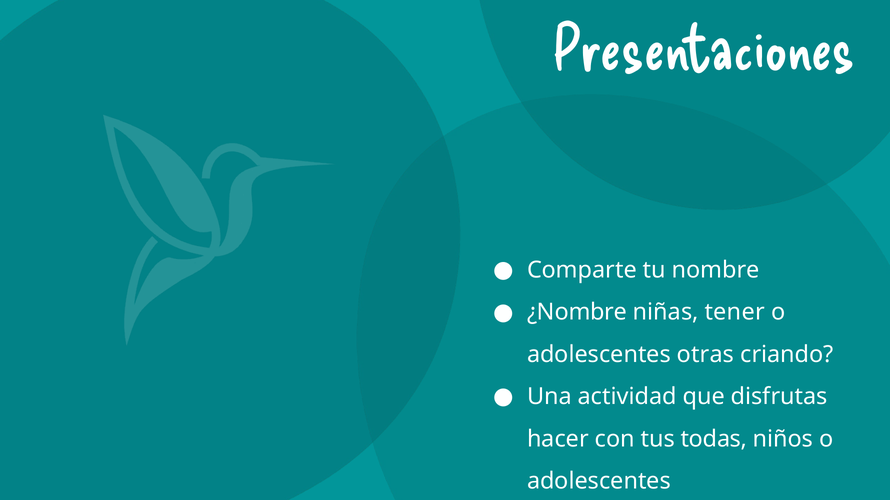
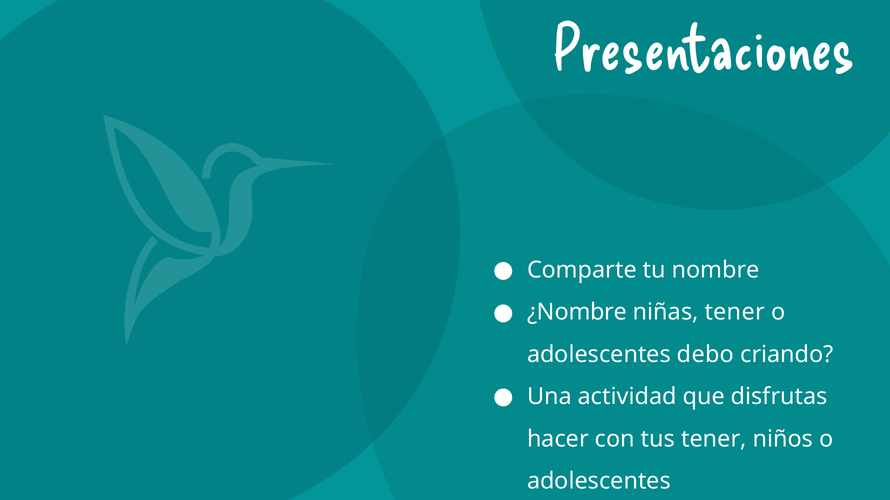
otras: otras -> debo
tus todas: todas -> tener
